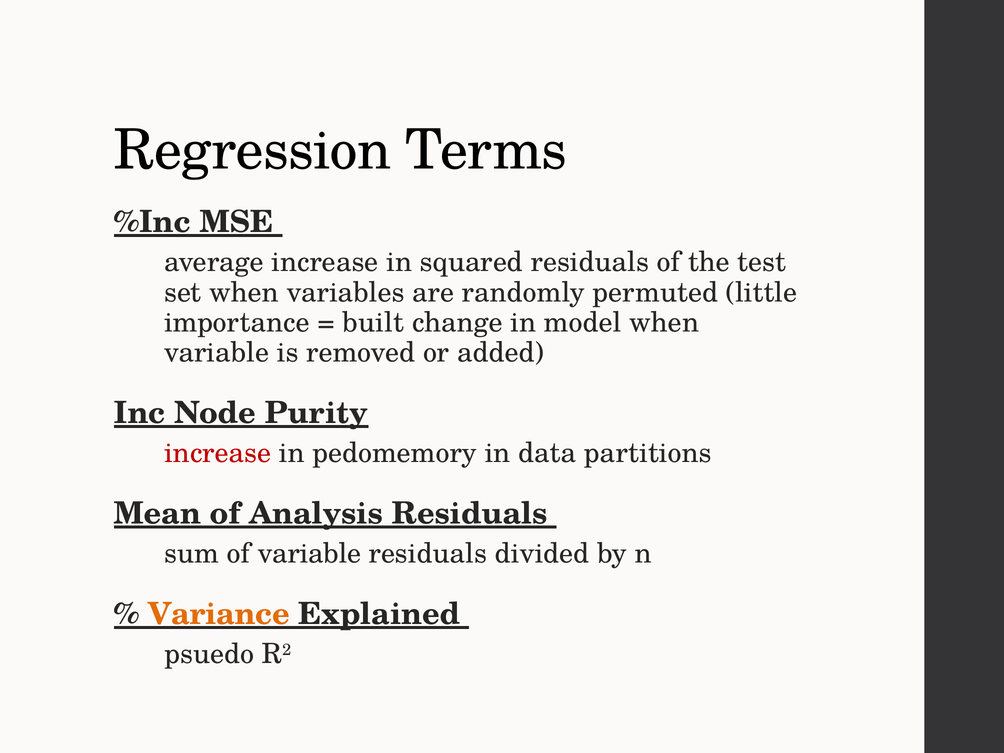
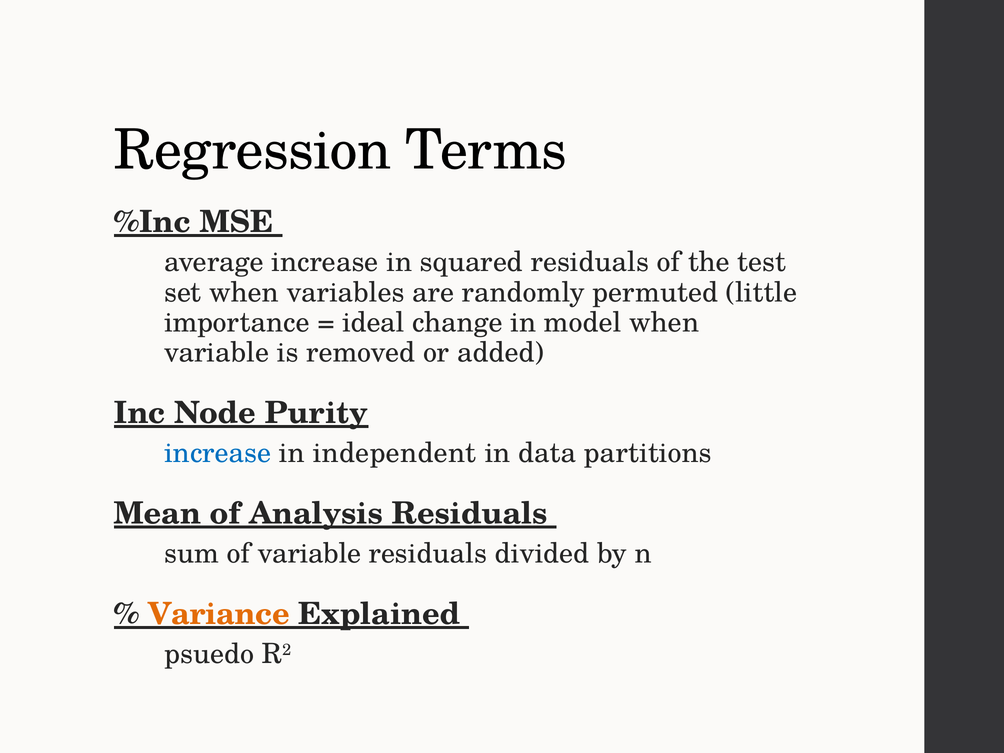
built: built -> ideal
increase at (218, 453) colour: red -> blue
pedomemory: pedomemory -> independent
